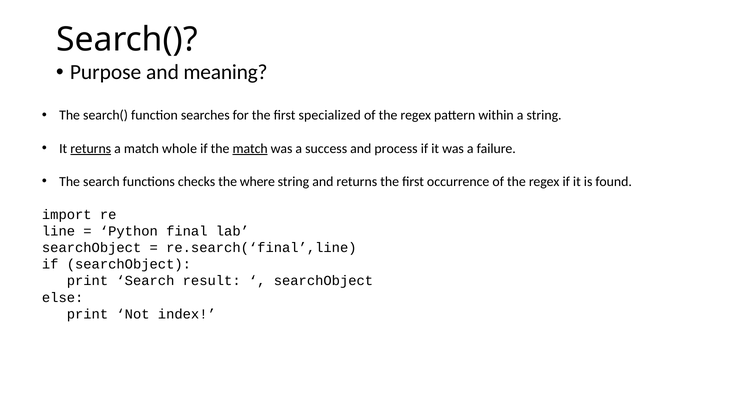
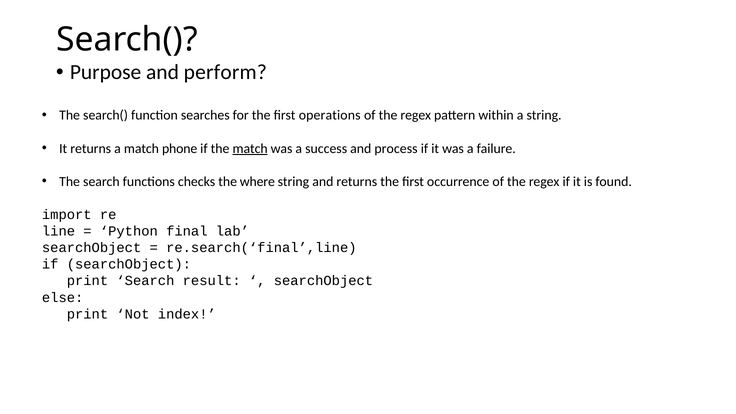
meaning: meaning -> perform
specialized: specialized -> operations
returns at (91, 148) underline: present -> none
whole: whole -> phone
